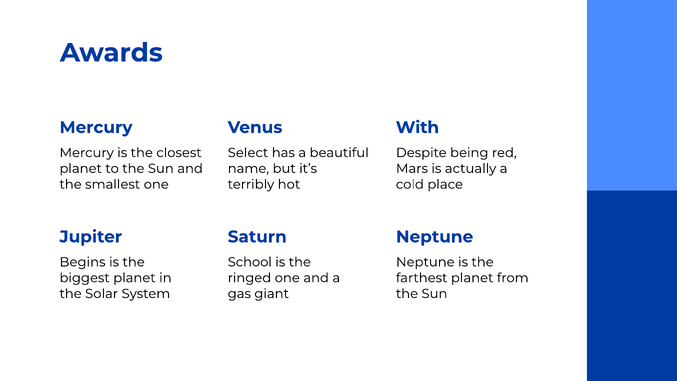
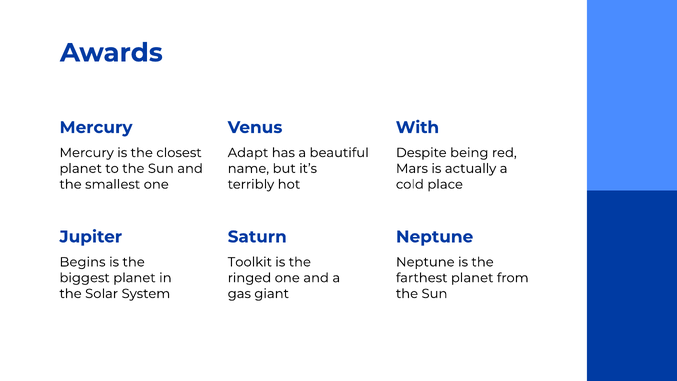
Select: Select -> Adapt
School: School -> Toolkit
